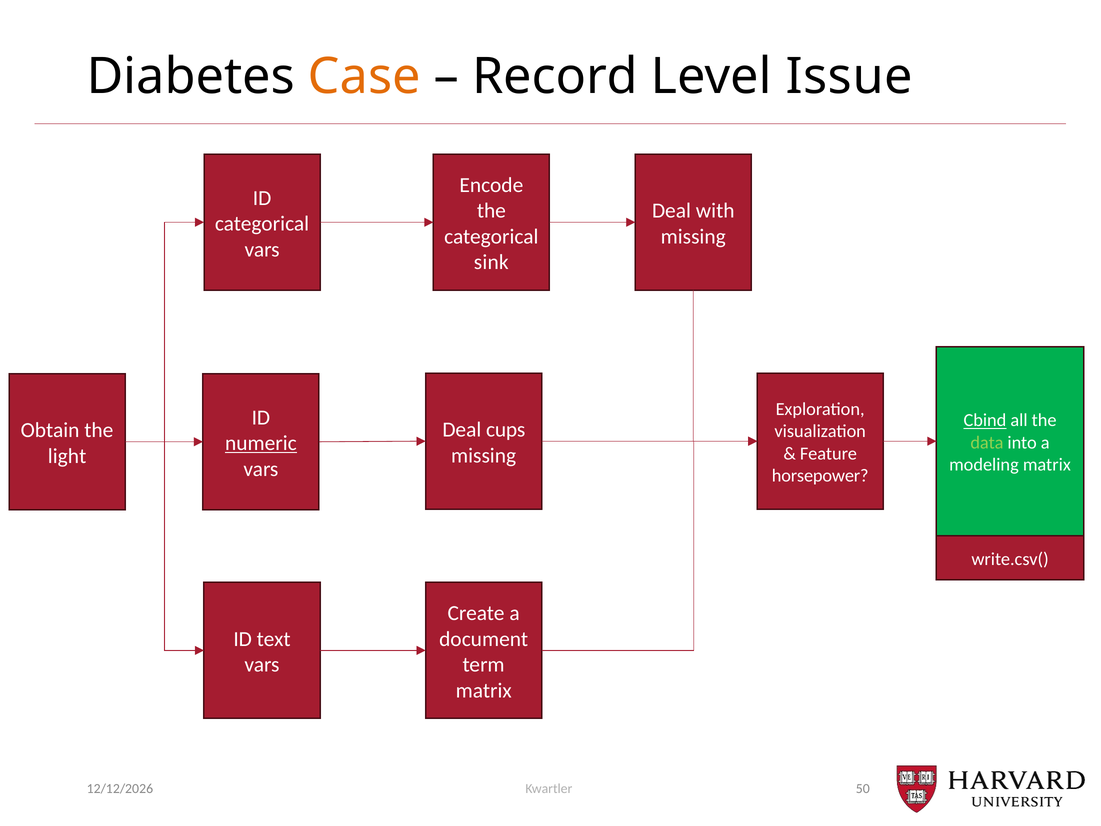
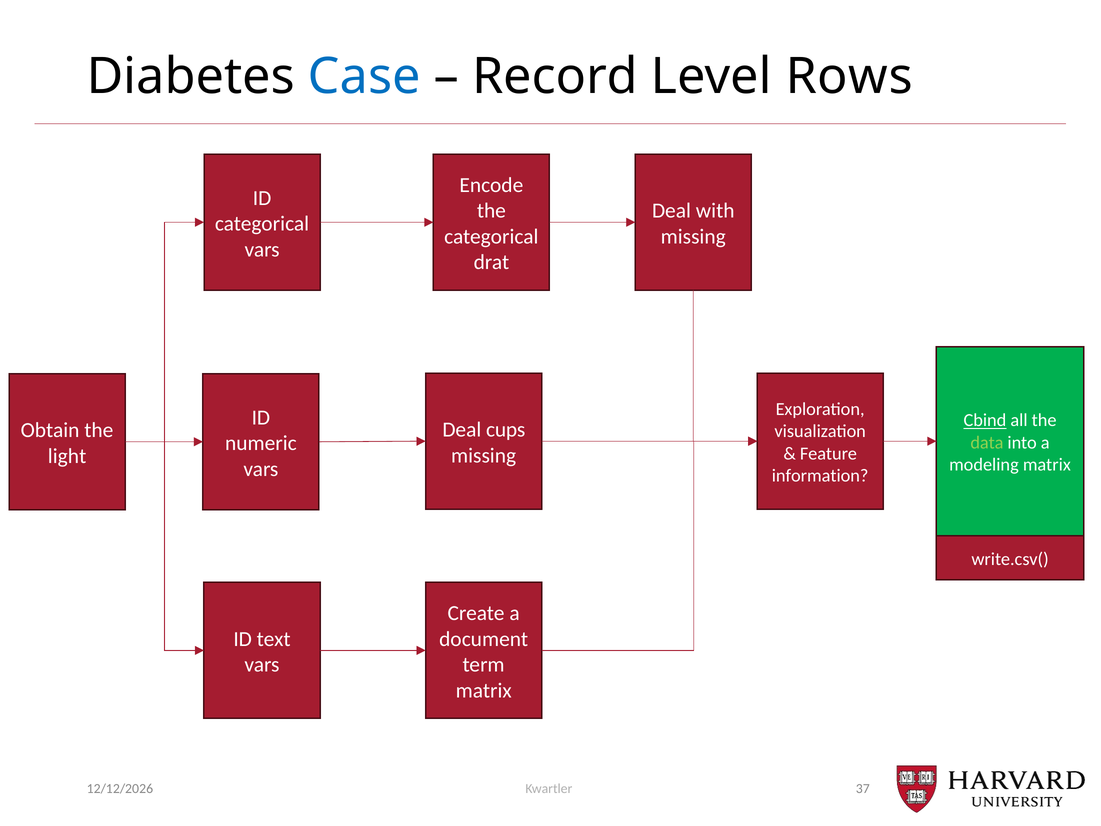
Case colour: orange -> blue
Issue: Issue -> Rows
sink: sink -> drat
numeric underline: present -> none
horsepower: horsepower -> information
50: 50 -> 37
